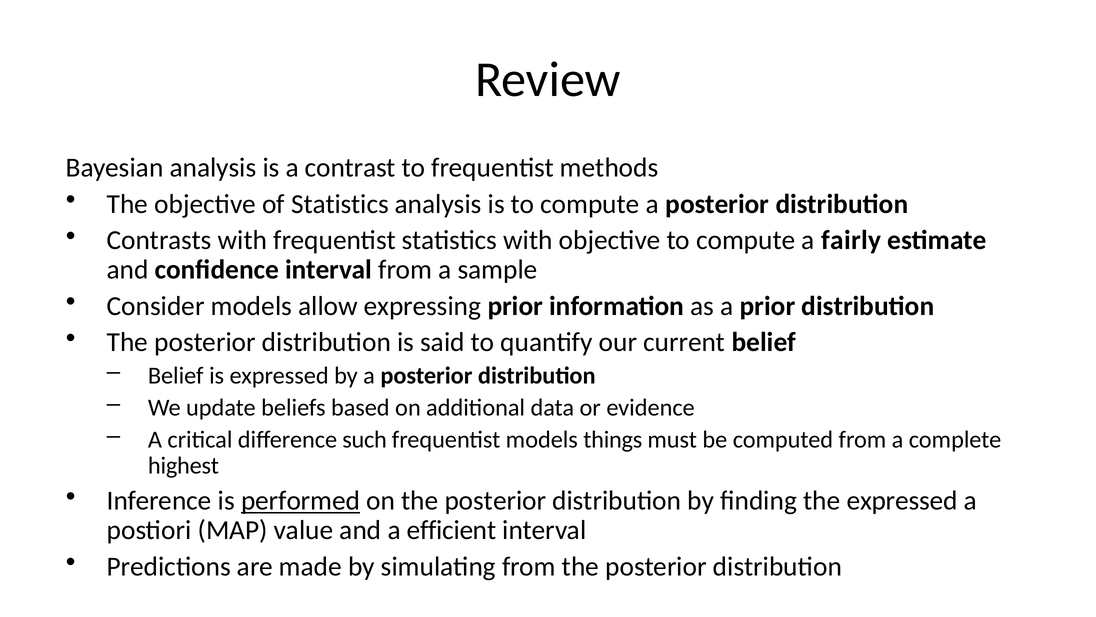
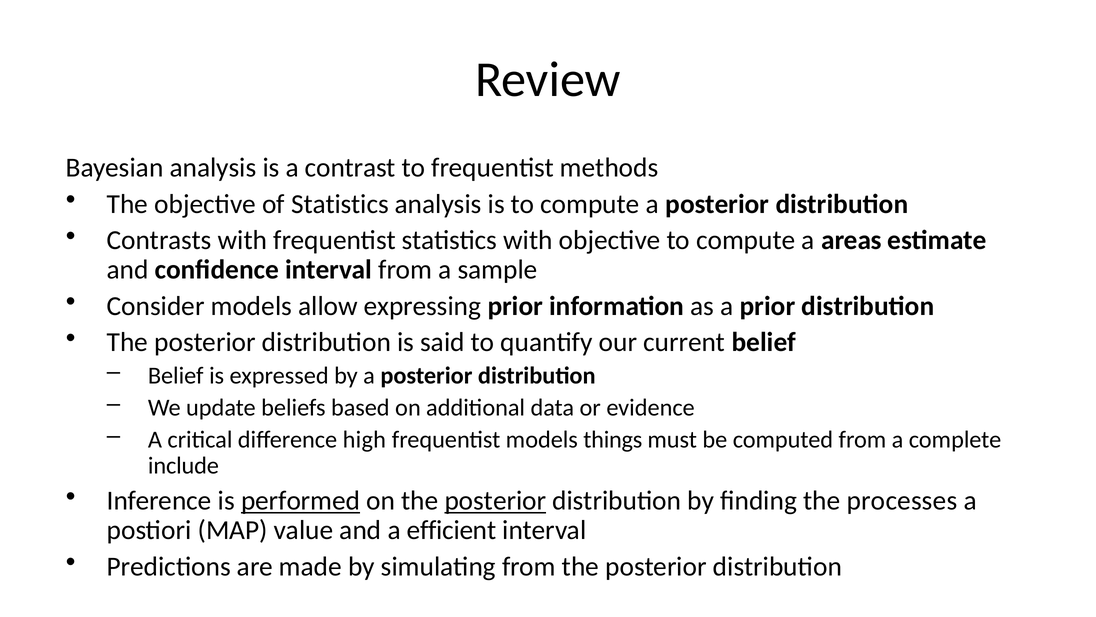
fairly: fairly -> areas
such: such -> high
highest: highest -> include
posterior at (495, 500) underline: none -> present
the expressed: expressed -> processes
